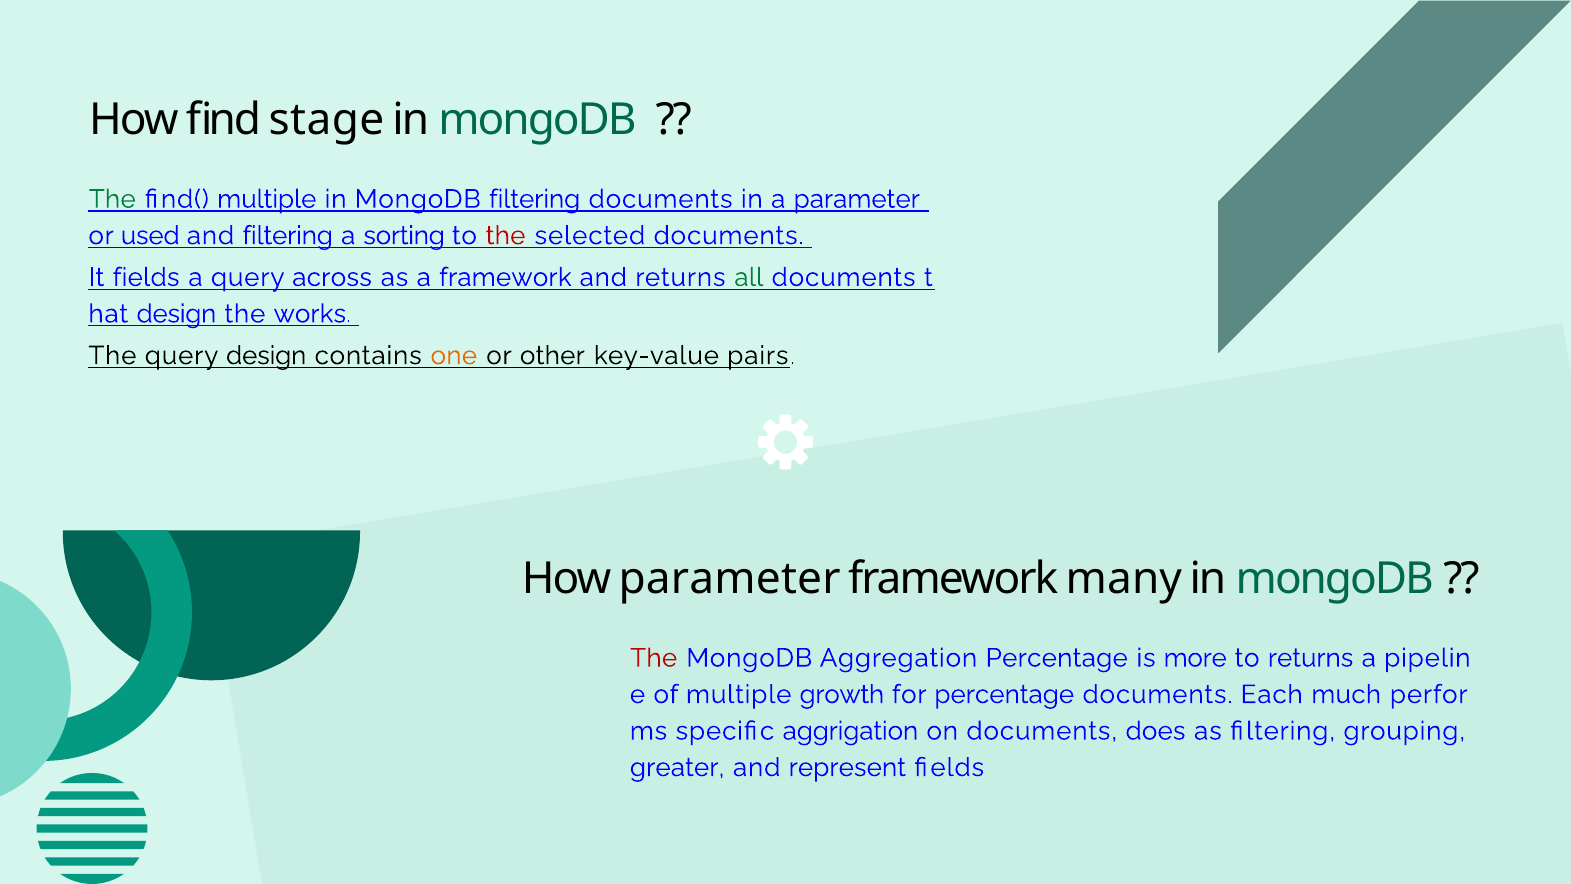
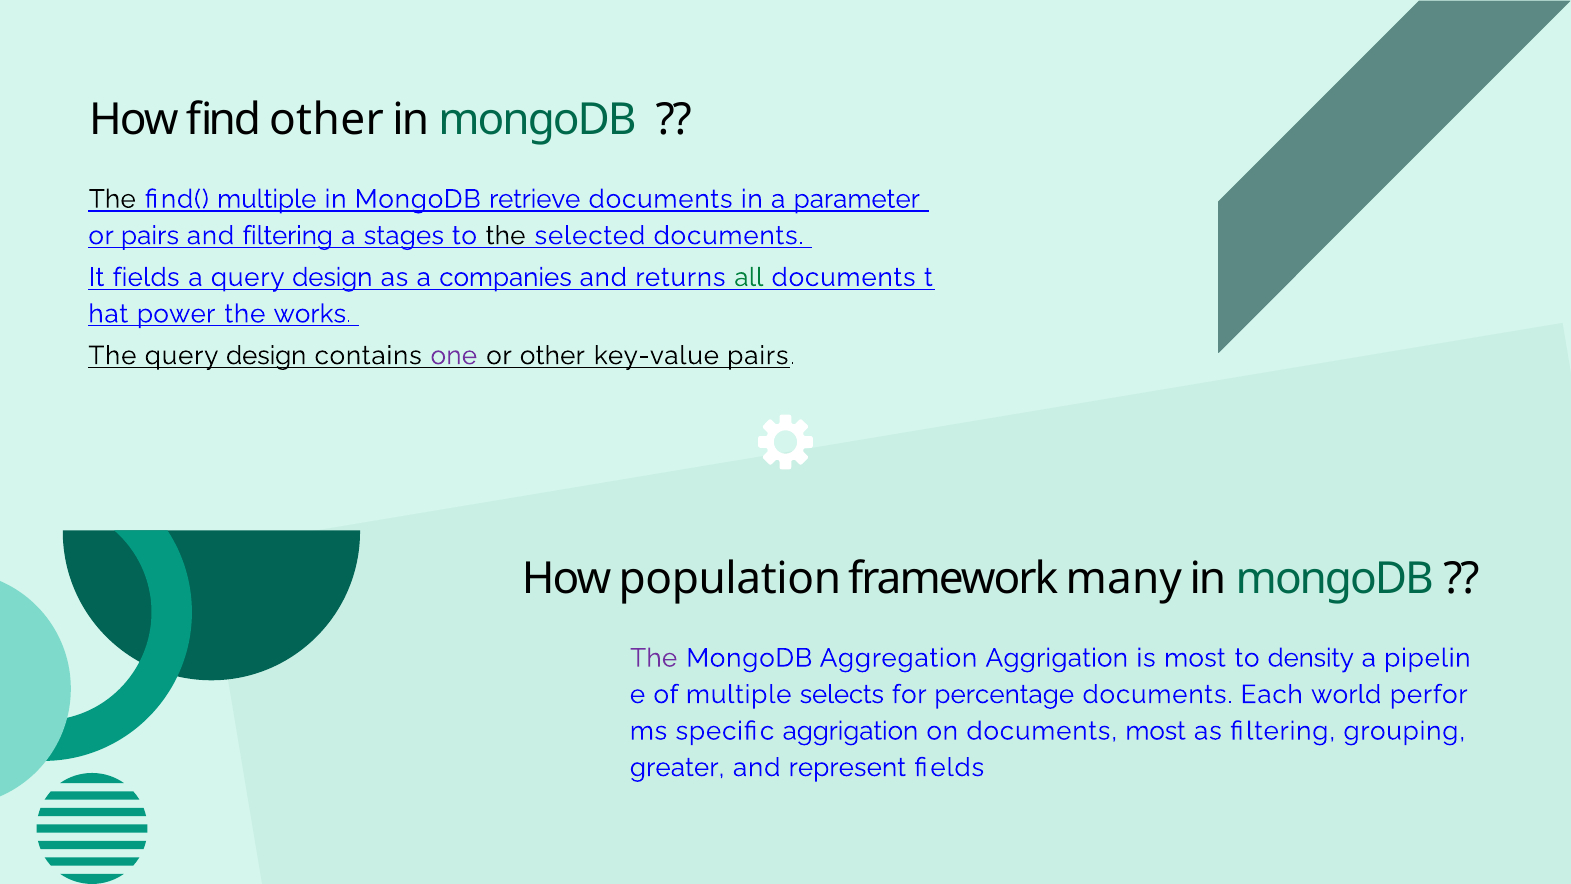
find stage: stage -> other
The at (112, 199) colour: green -> black
MongoDB filtering: filtering -> retrieve
or used: used -> pairs
sorting: sorting -> stages
the at (506, 236) colour: red -> black
a query across: across -> design
a framework: framework -> companies
design at (176, 314): design -> power
one colour: orange -> purple
How parameter: parameter -> population
The at (654, 658) colour: red -> purple
Aggregation Percentage: Percentage -> Aggrigation
is more: more -> most
to returns: returns -> density
growth: growth -> selects
much: much -> world
documents does: does -> most
